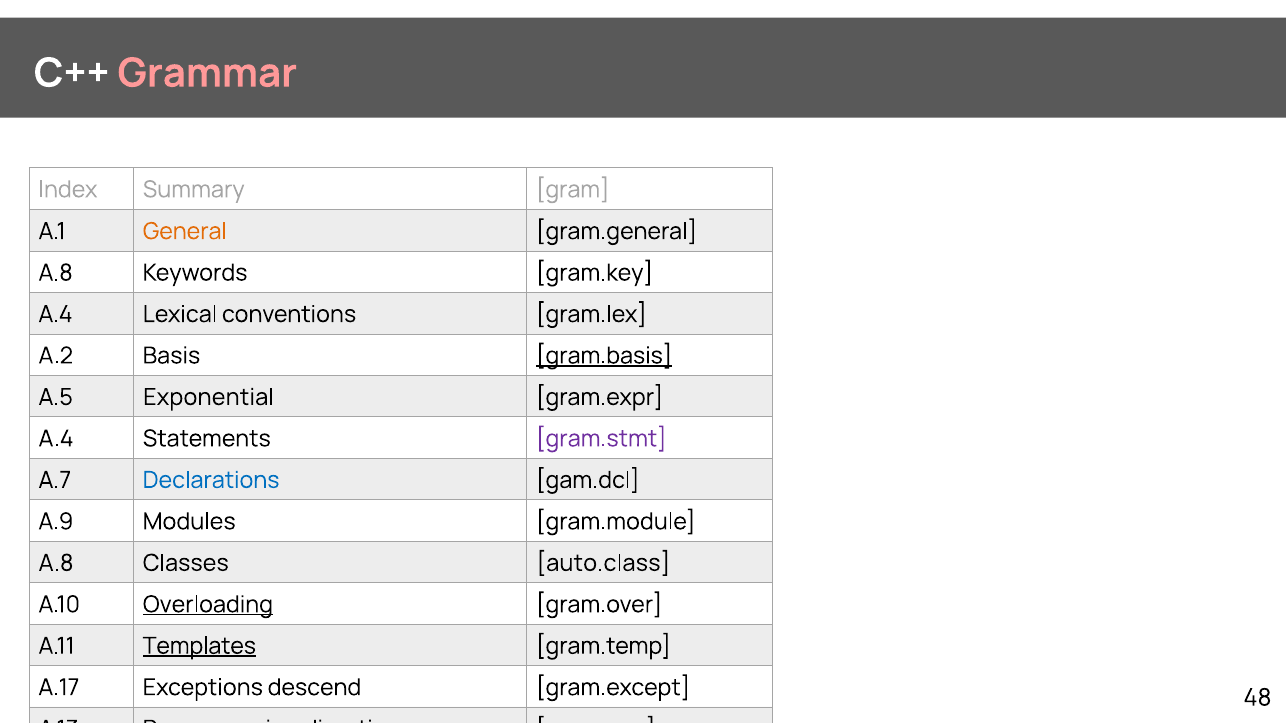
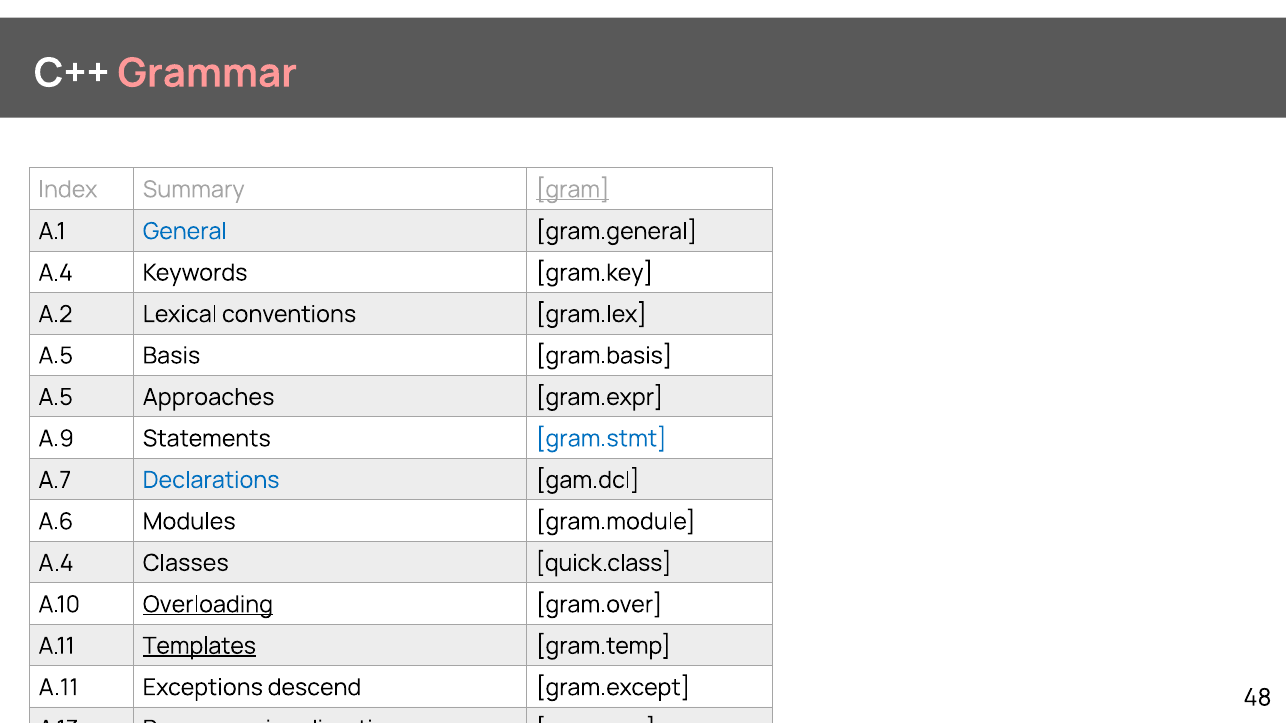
gram underline: none -> present
General colour: orange -> blue
A.8 at (56, 273): A.8 -> A.4
A.4 at (56, 314): A.4 -> A.2
A.2 at (56, 356): A.2 -> A.5
gram.basis underline: present -> none
Exponential: Exponential -> Approaches
A.4 at (56, 439): A.4 -> A.9
gram.stmt colour: purple -> blue
A.9: A.9 -> A.6
A.8 at (56, 563): A.8 -> A.4
auto.class: auto.class -> quick.class
A.17 at (59, 688): A.17 -> A.11
